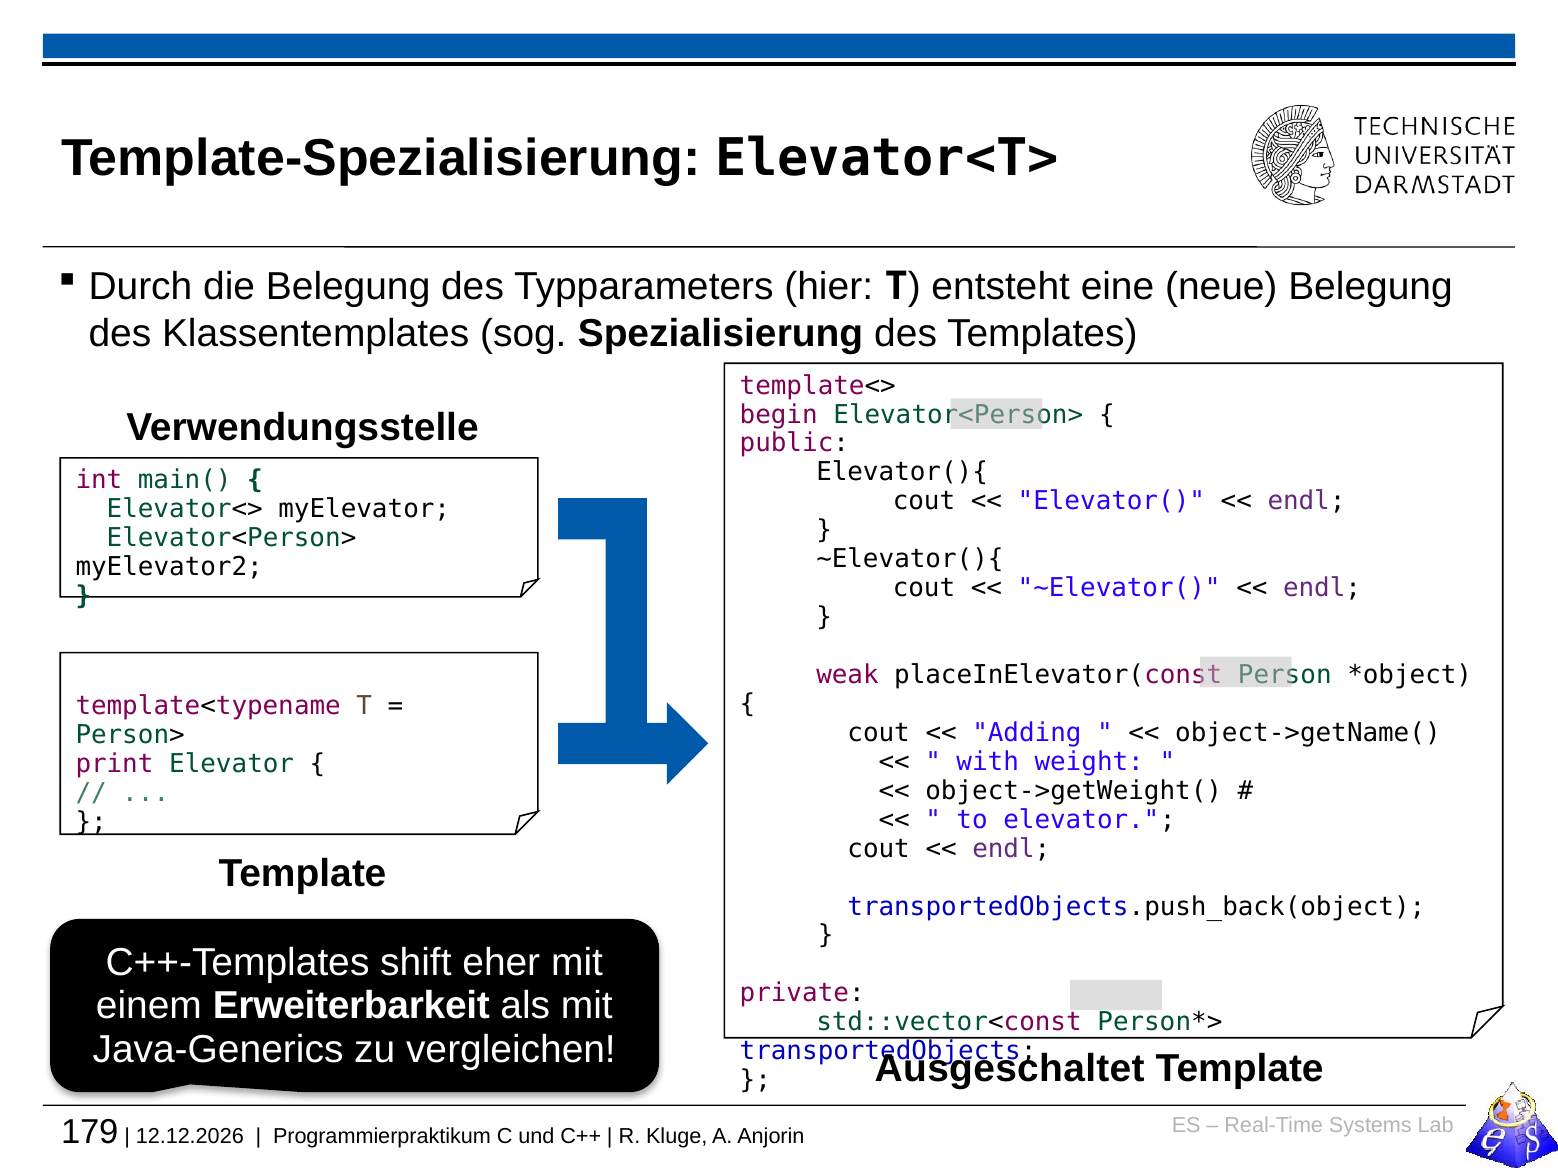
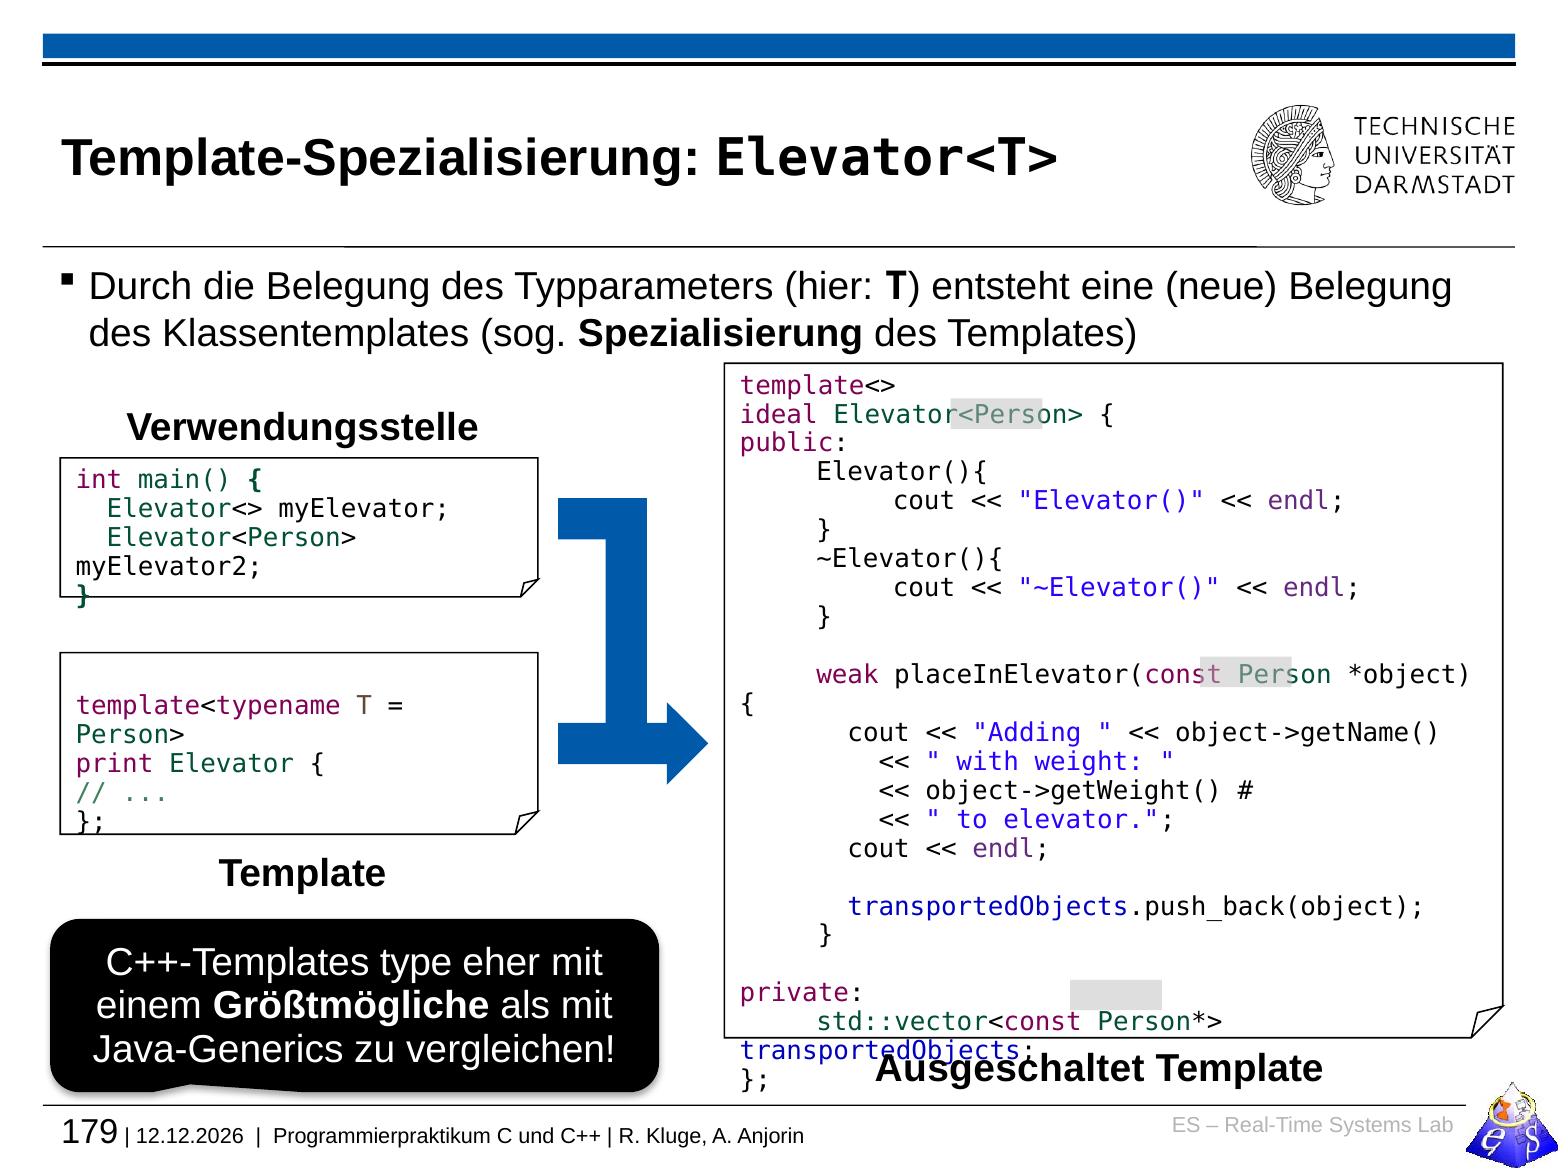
begin: begin -> ideal
shift: shift -> type
Erweiterbarkeit: Erweiterbarkeit -> Größtmögliche
